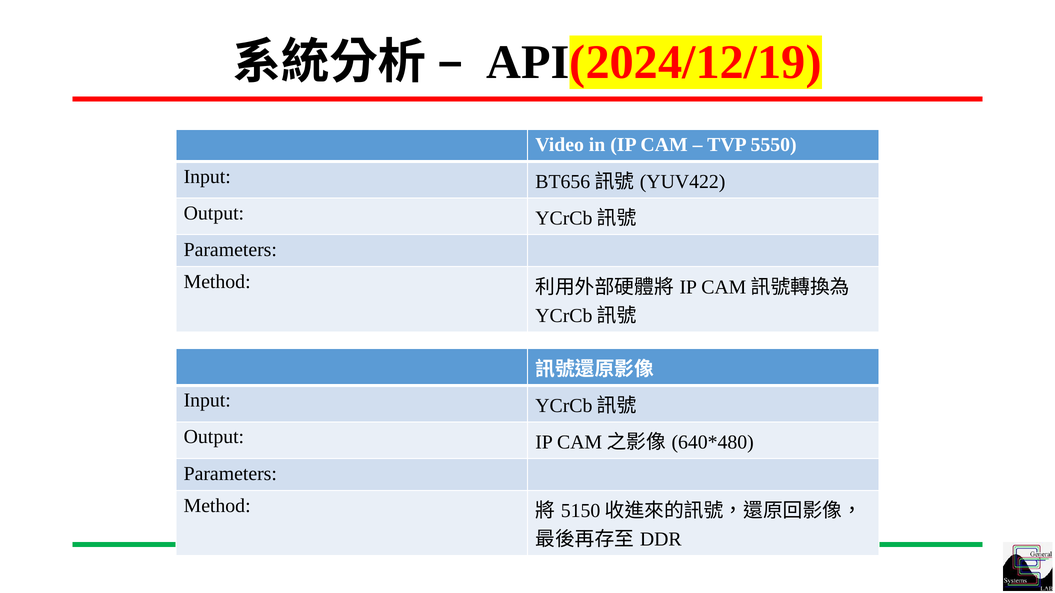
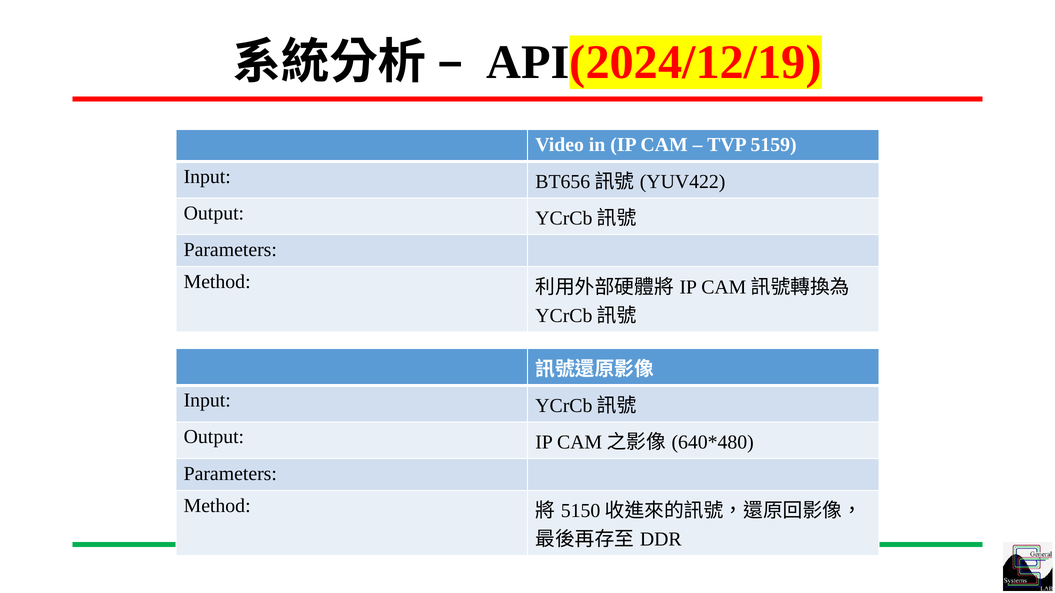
5550: 5550 -> 5159
